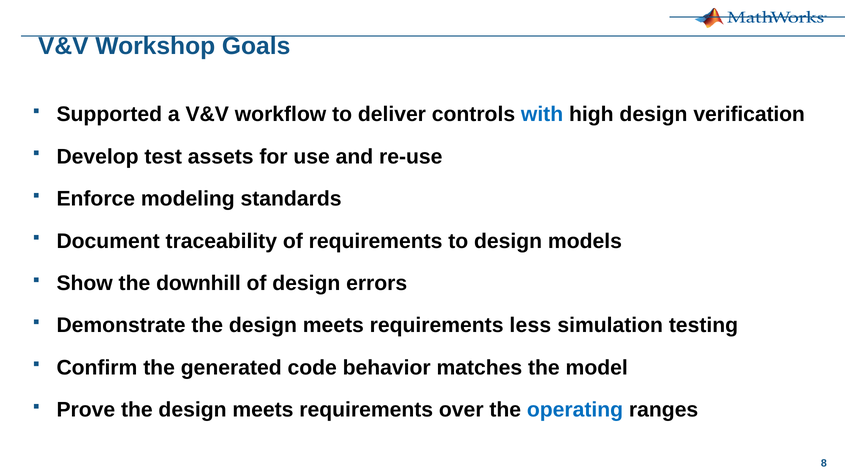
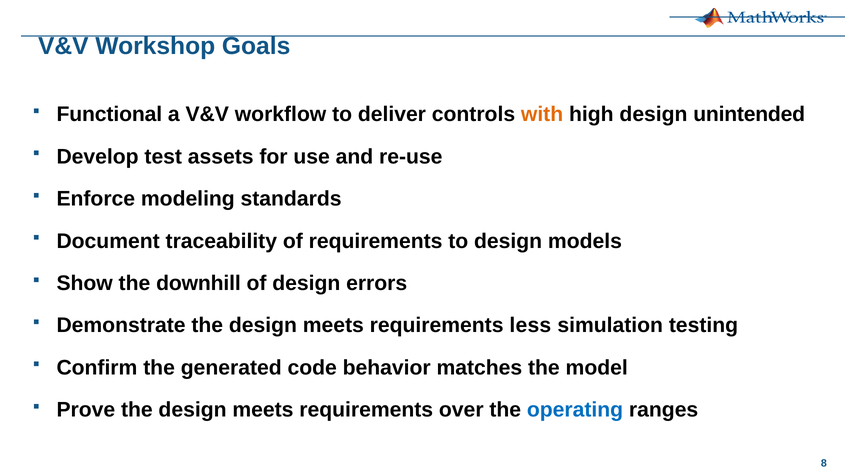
Supported: Supported -> Functional
with colour: blue -> orange
verification: verification -> unintended
